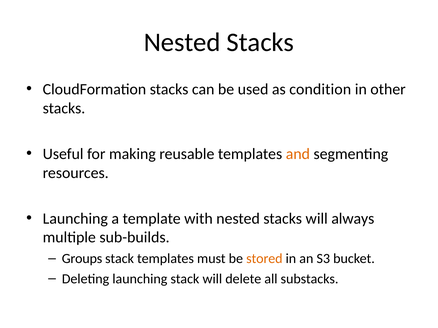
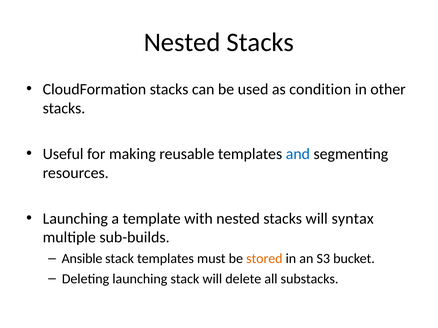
and colour: orange -> blue
always: always -> syntax
Groups: Groups -> Ansible
